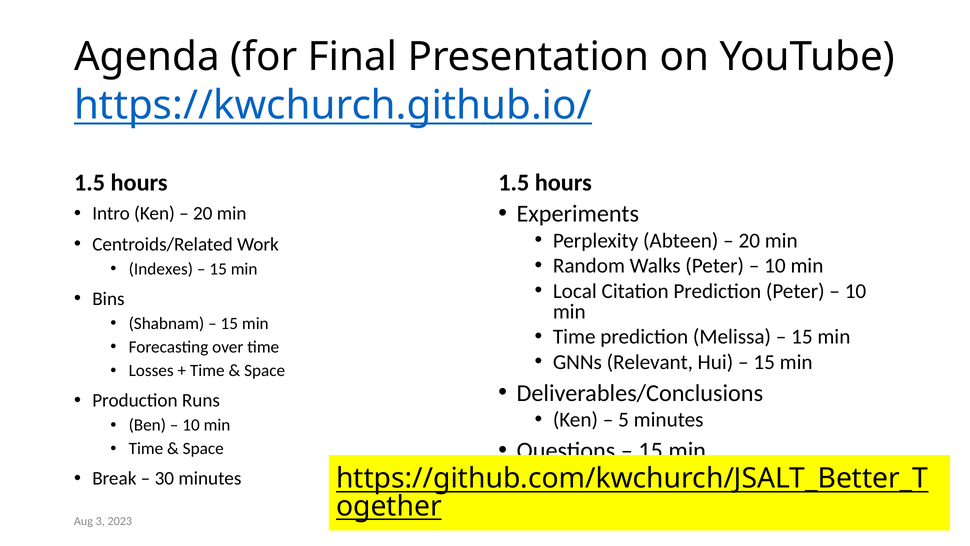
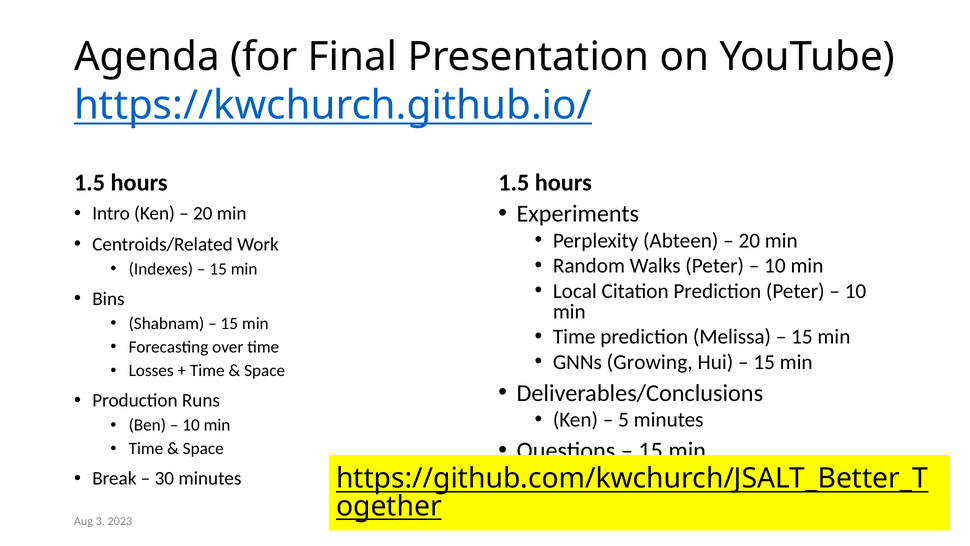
Relevant: Relevant -> Growing
